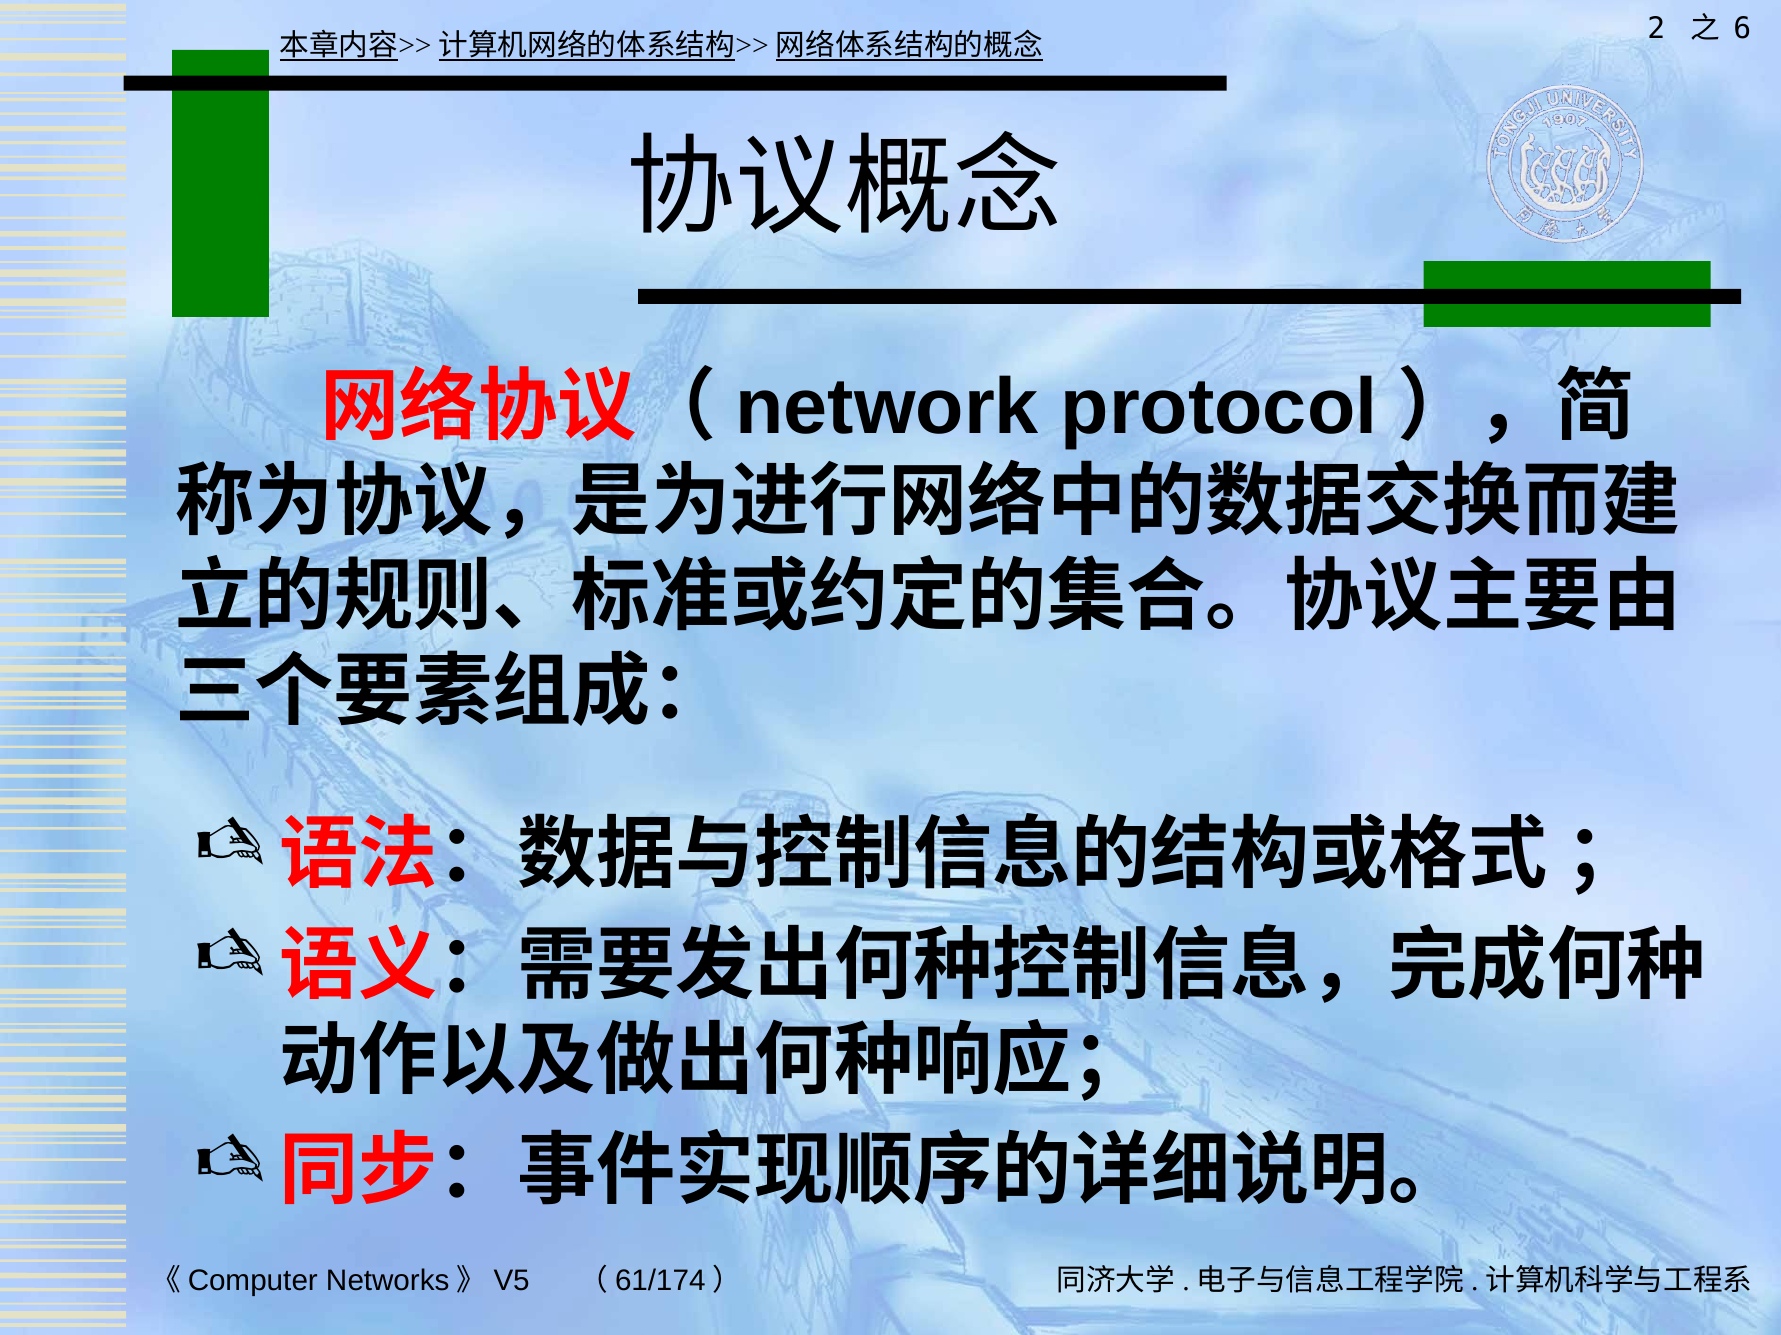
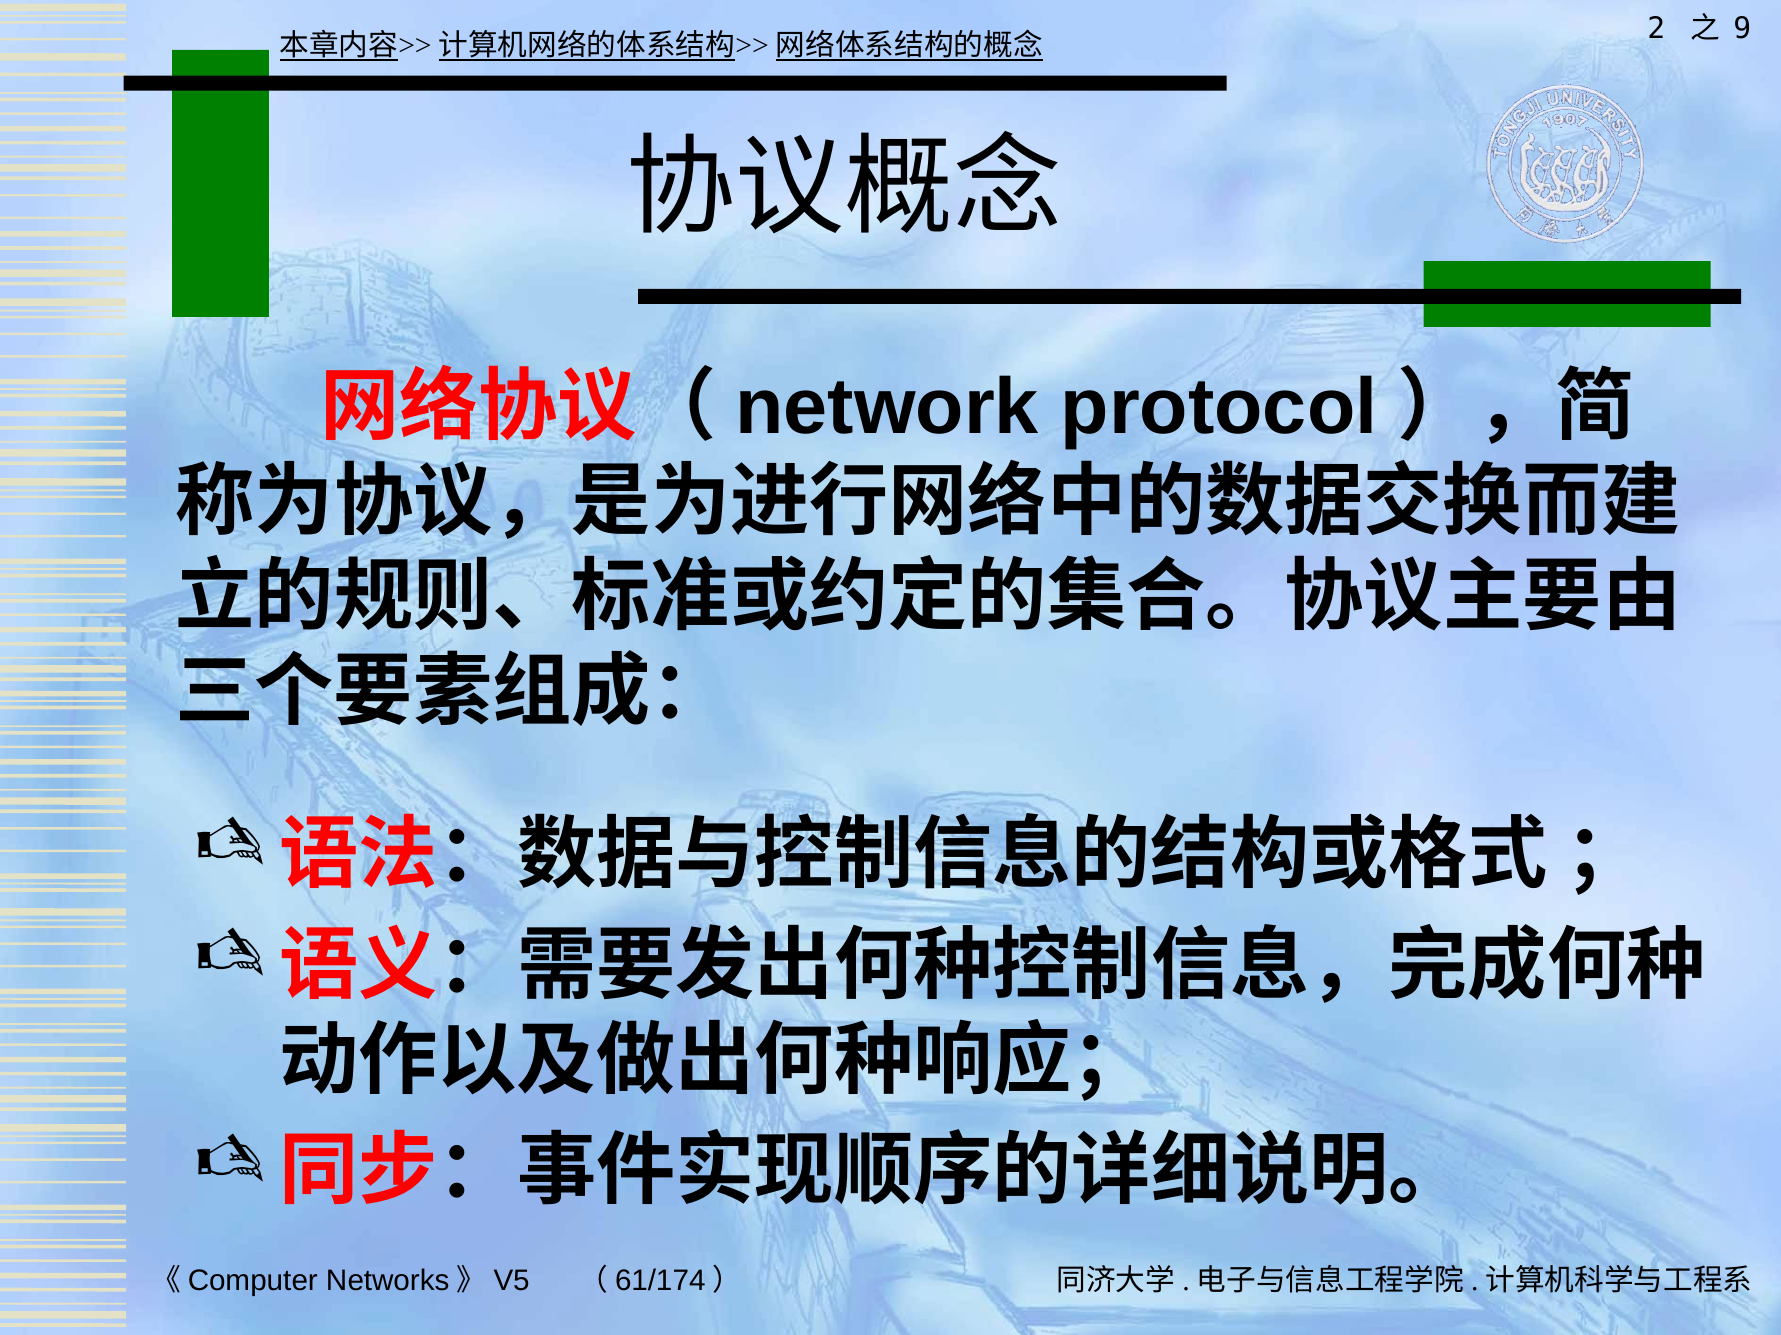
6: 6 -> 9
